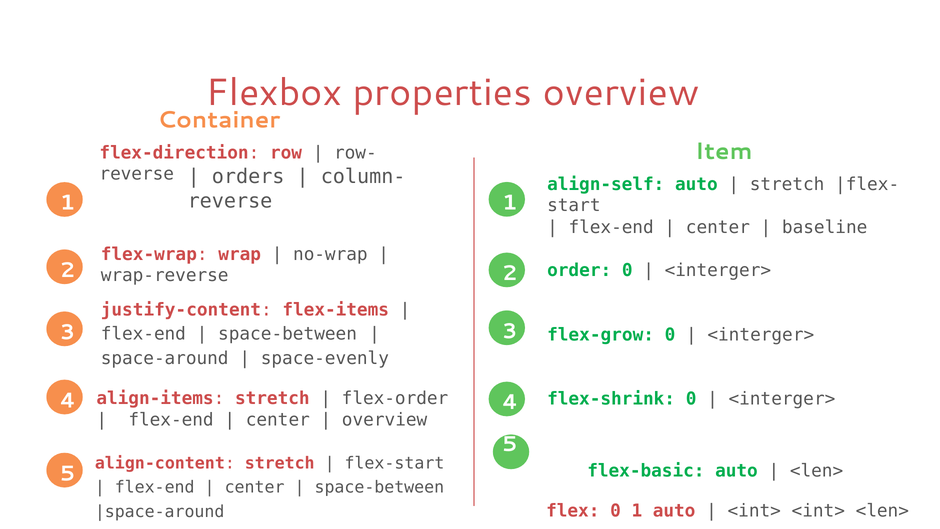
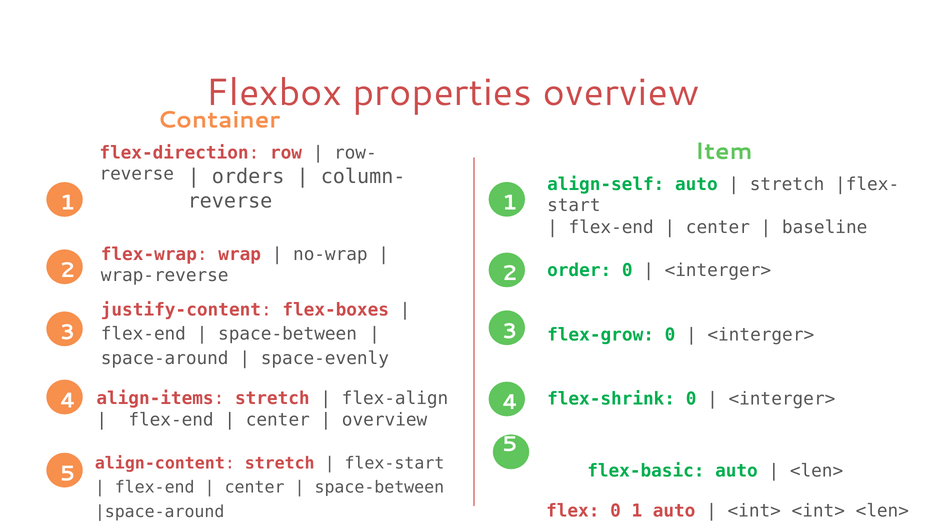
flex-items: flex-items -> flex-boxes
flex-order: flex-order -> flex-align
